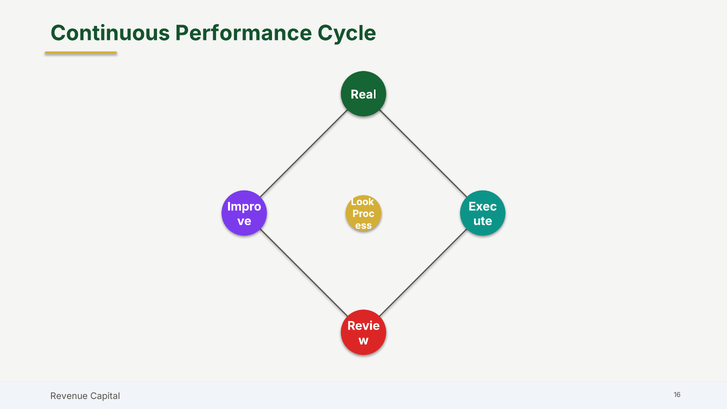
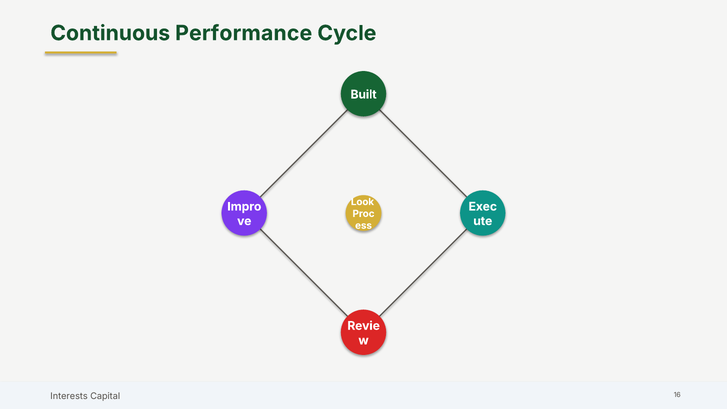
Real: Real -> Built
Revenue: Revenue -> Interests
